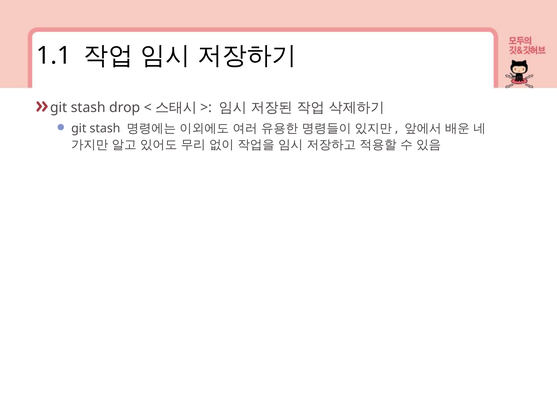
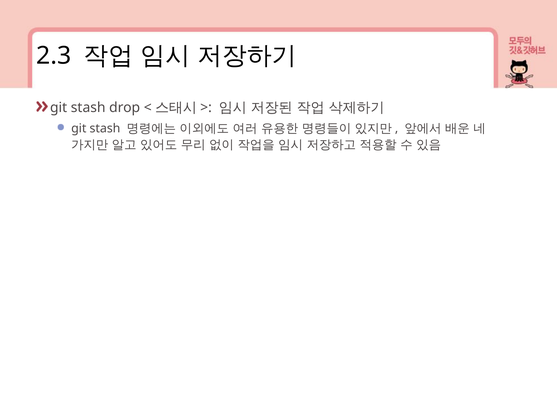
1.1: 1.1 -> 2.3
